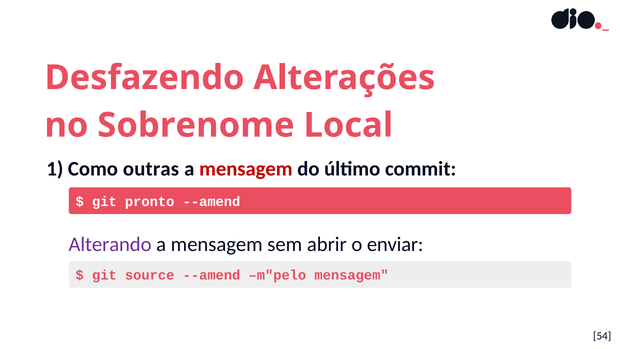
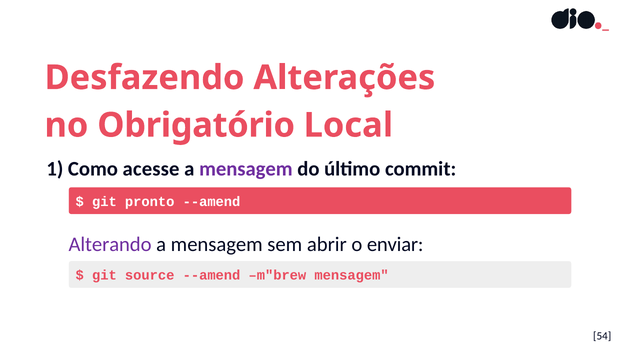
Sobrenome: Sobrenome -> Obrigatório
outras: outras -> acesse
mensagem at (246, 169) colour: red -> purple
m"pelo: m"pelo -> m"brew
